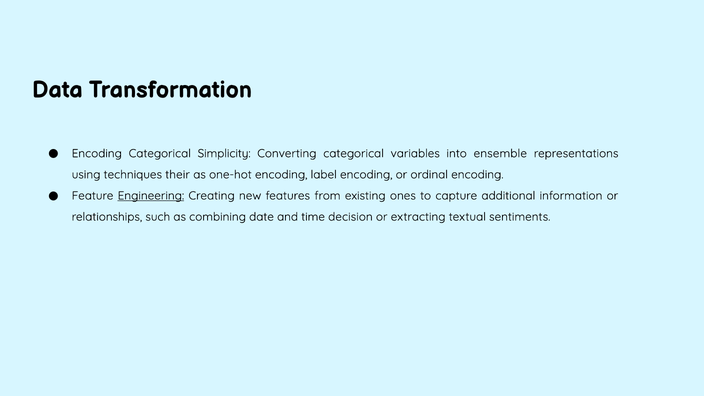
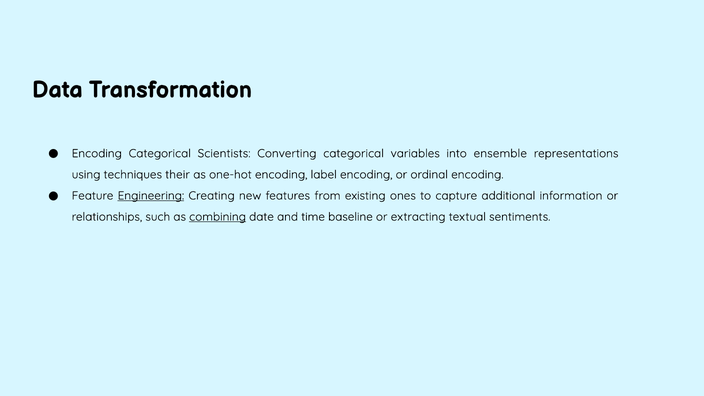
Simplicity: Simplicity -> Scientists
combining underline: none -> present
decision: decision -> baseline
